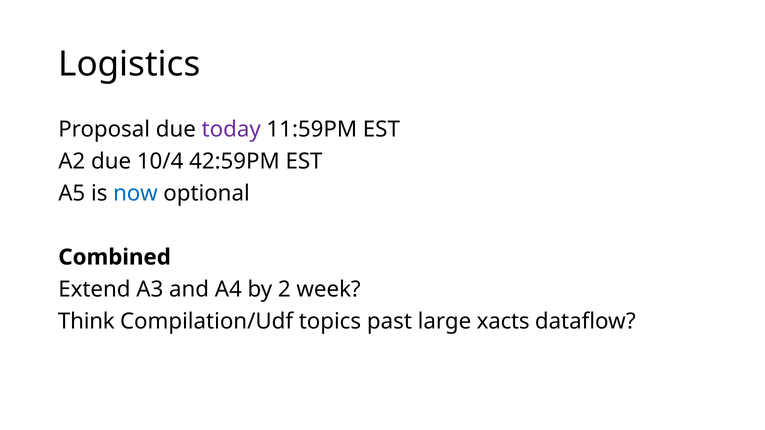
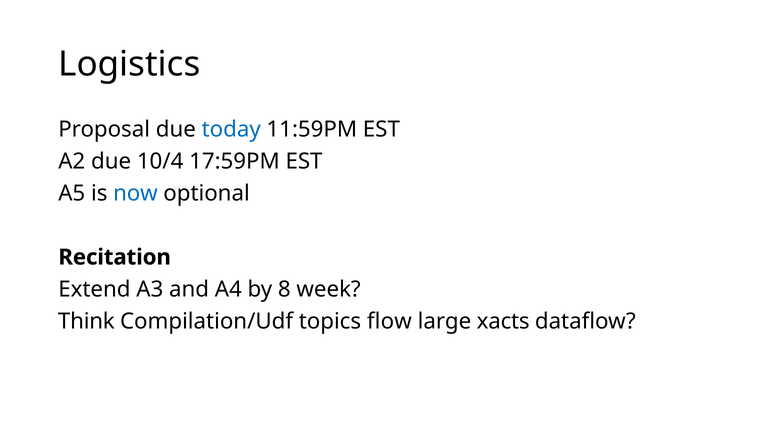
today colour: purple -> blue
42:59PM: 42:59PM -> 17:59PM
Combined: Combined -> Recitation
2: 2 -> 8
past: past -> flow
